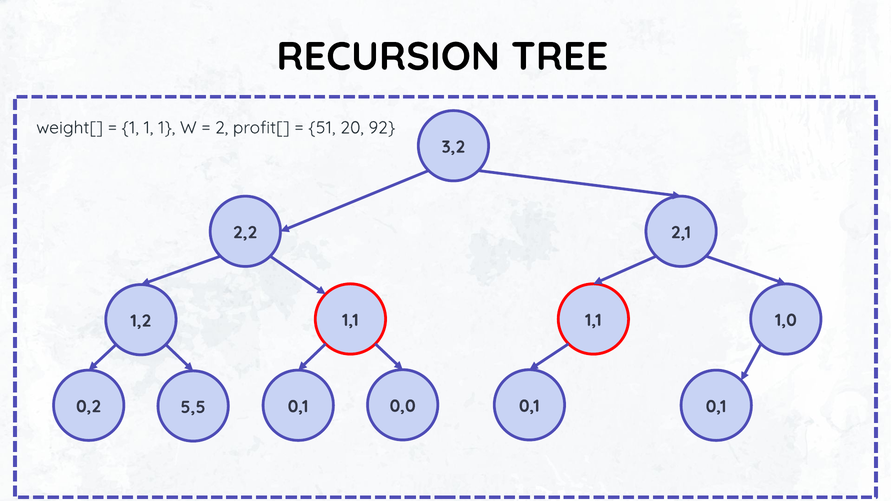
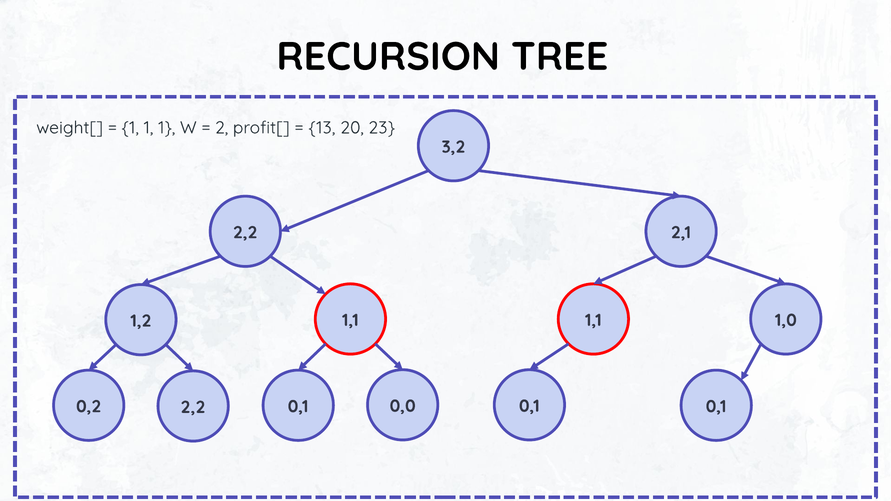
51: 51 -> 13
92: 92 -> 23
0,2 5,5: 5,5 -> 2,2
